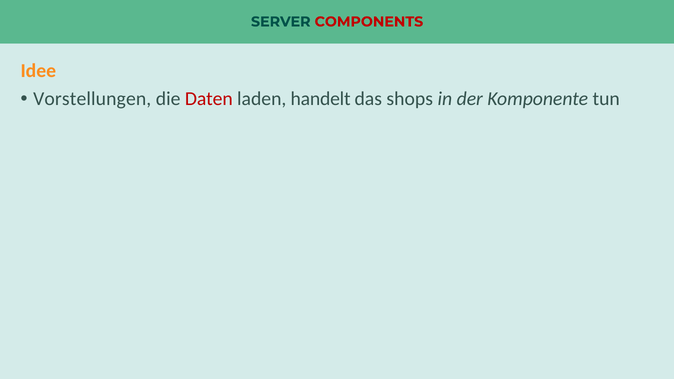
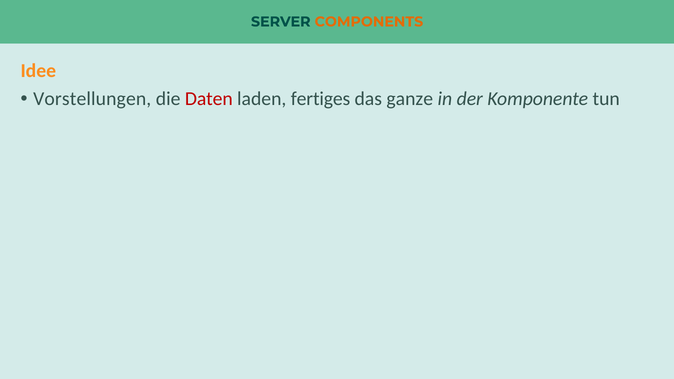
COMPONENTS colour: red -> orange
handelt: handelt -> fertiges
shops: shops -> ganze
